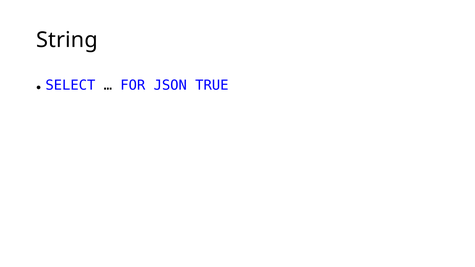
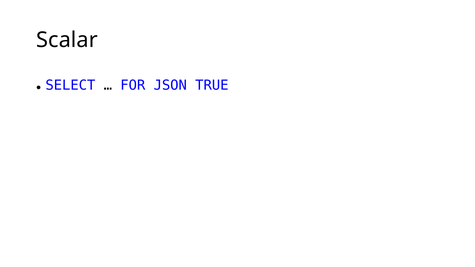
String: String -> Scalar
